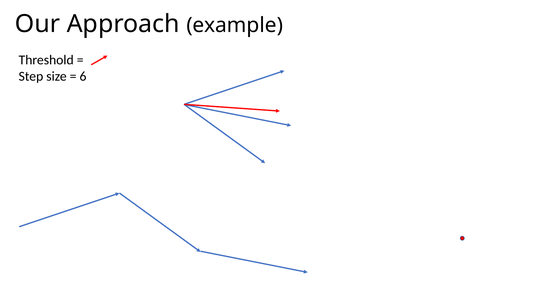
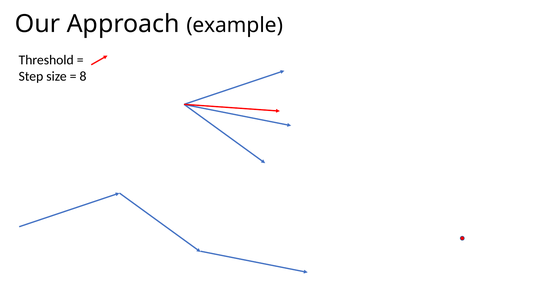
6: 6 -> 8
